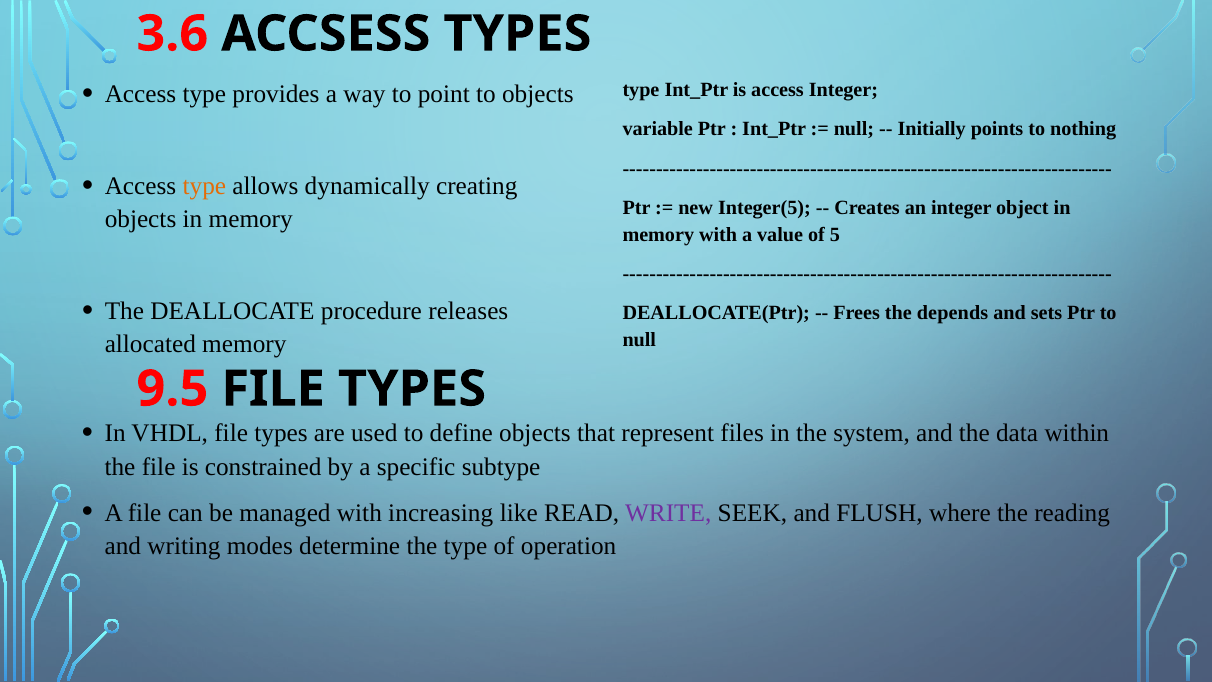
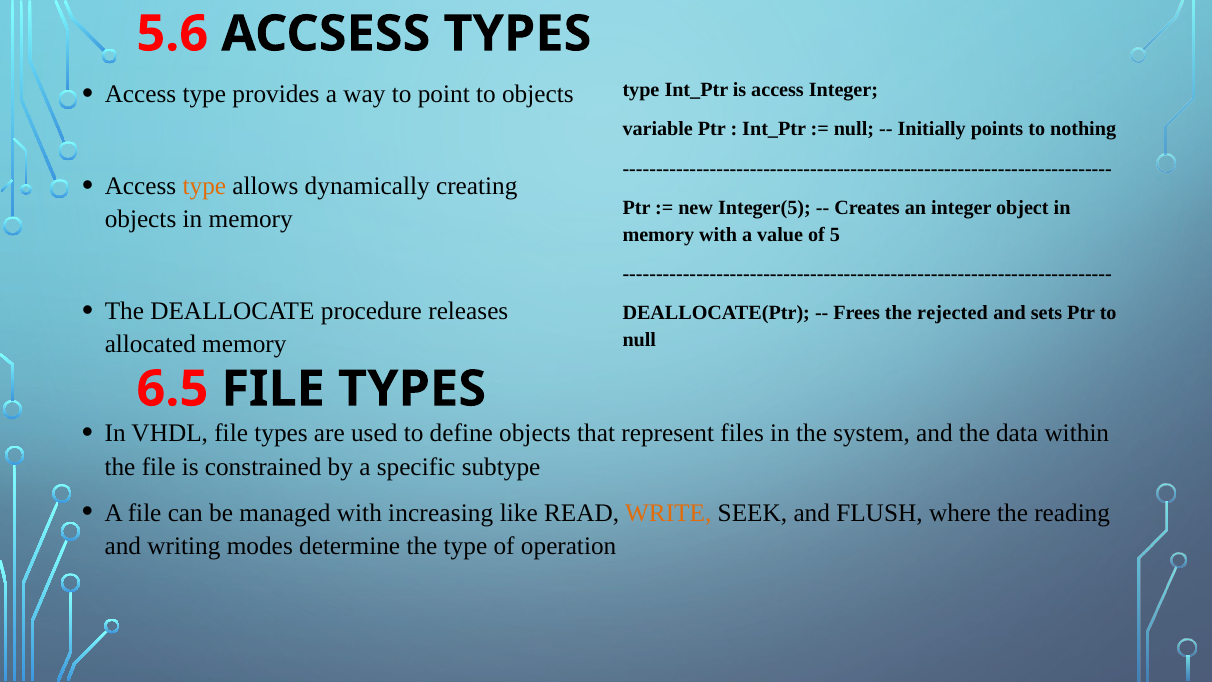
3.6: 3.6 -> 5.6
depends: depends -> rejected
9.5: 9.5 -> 6.5
WRITE colour: purple -> orange
